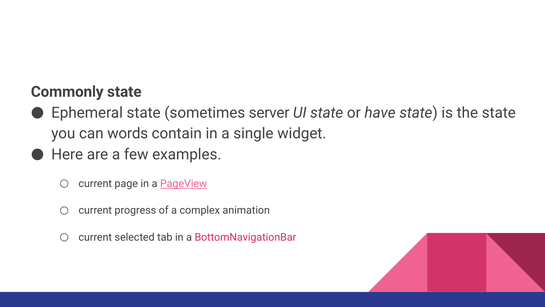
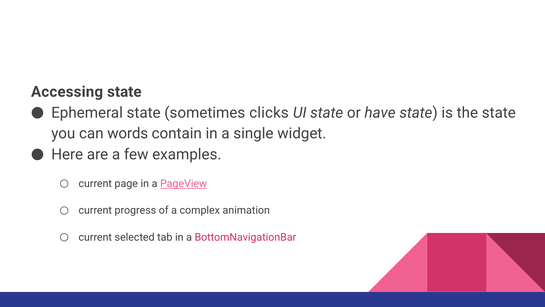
Commonly: Commonly -> Accessing
server: server -> clicks
